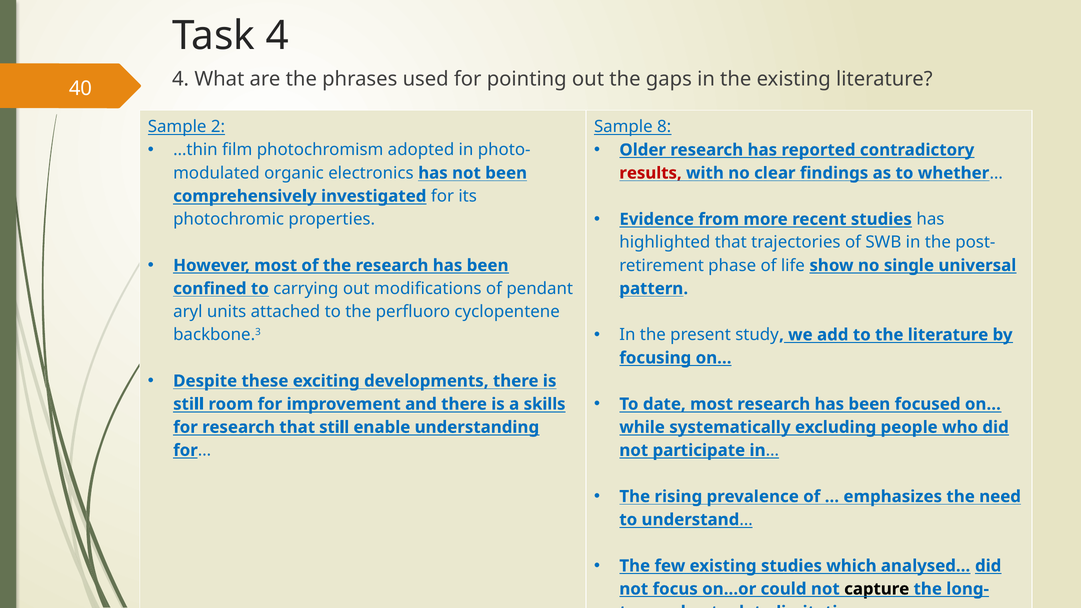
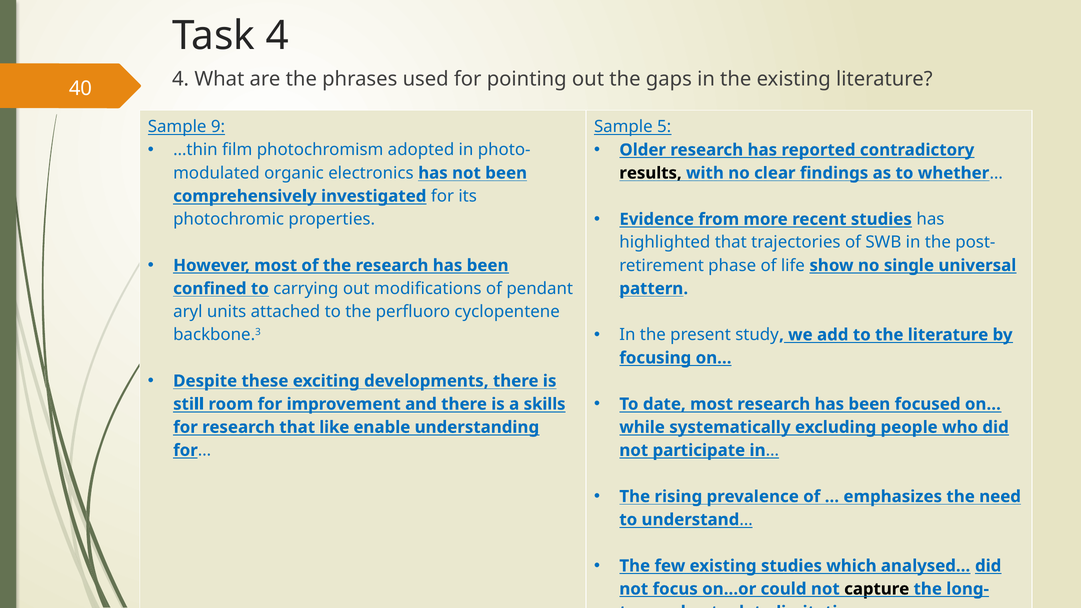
2: 2 -> 9
8: 8 -> 5
results colour: red -> black
that still: still -> like
